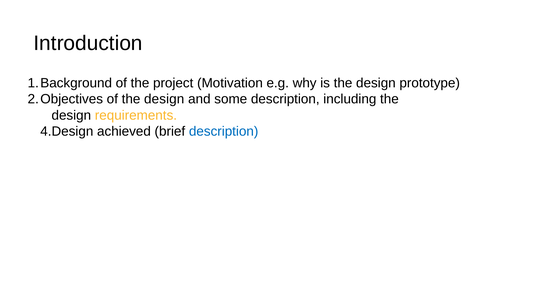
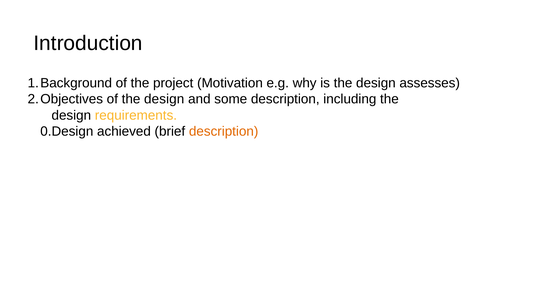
prototype: prototype -> assesses
4.Design: 4.Design -> 0.Design
description at (224, 131) colour: blue -> orange
